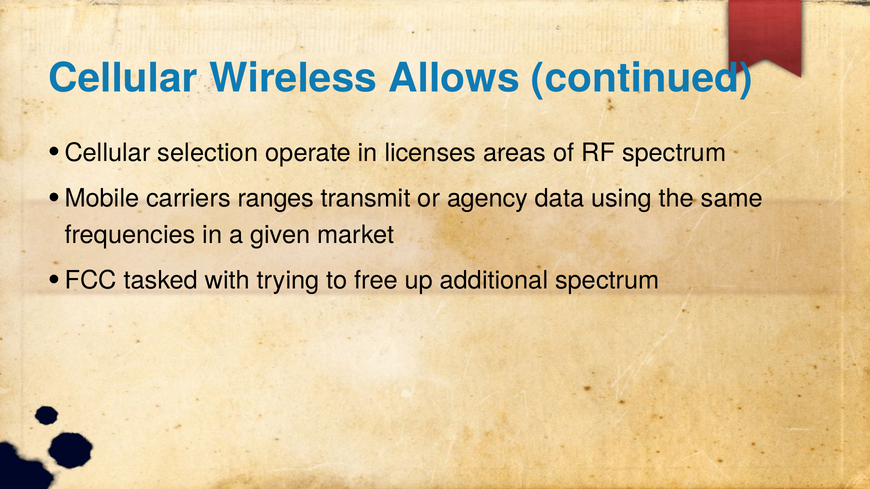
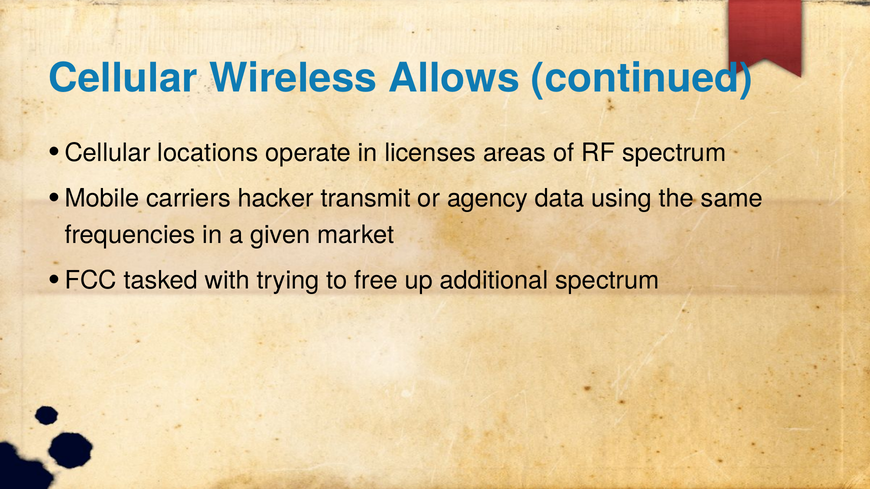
selection: selection -> locations
ranges: ranges -> hacker
